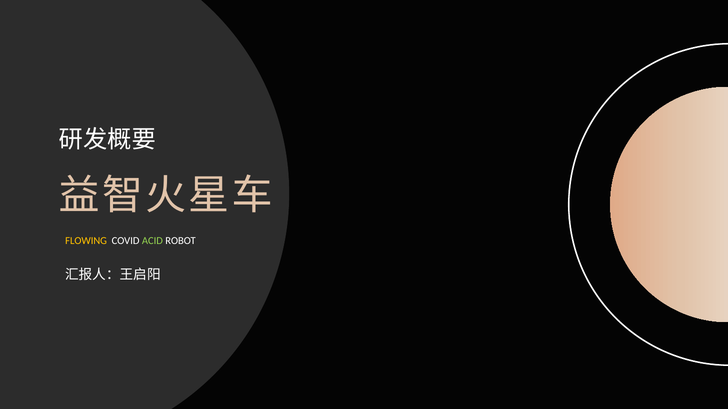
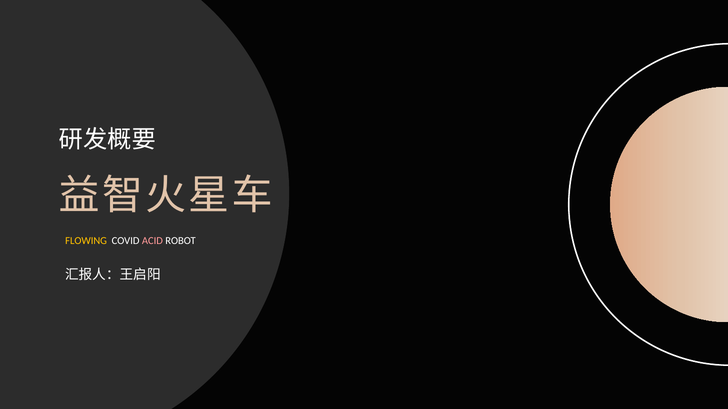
ACID colour: light green -> pink
